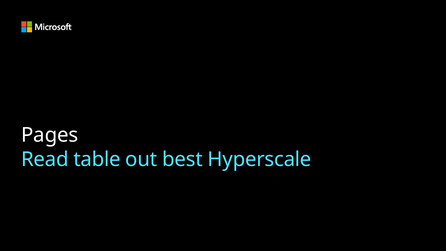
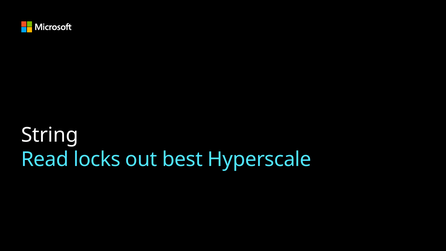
Pages: Pages -> String
table: table -> locks
